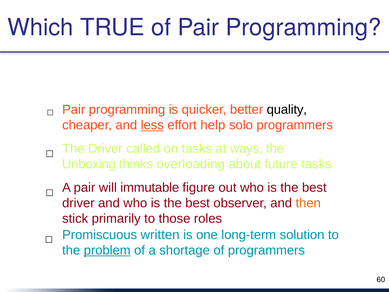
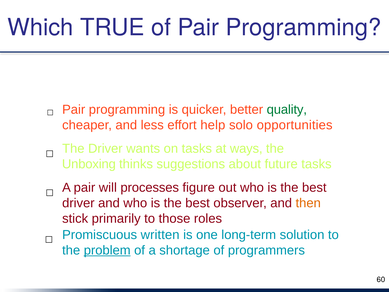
quality colour: black -> green
less underline: present -> none
solo programmers: programmers -> opportunities
called: called -> wants
overloading: overloading -> suggestions
immutable: immutable -> processes
